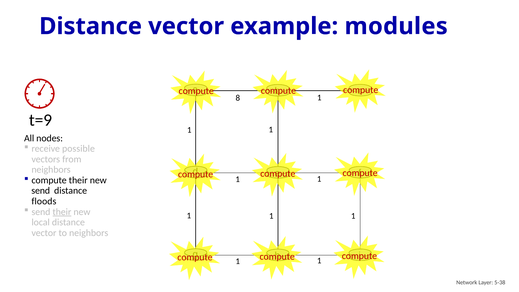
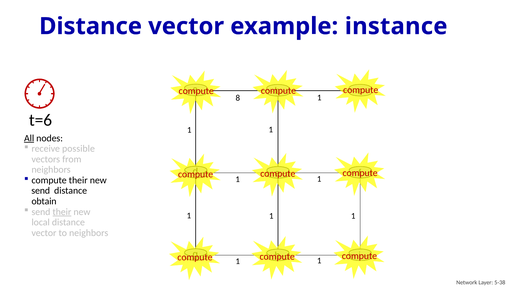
modules: modules -> instance
t=9: t=9 -> t=6
All underline: none -> present
floods: floods -> obtain
